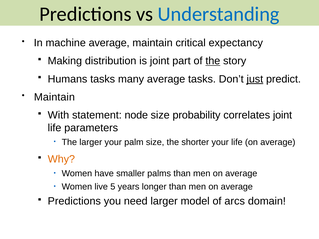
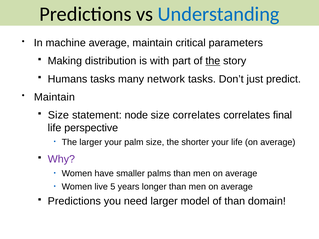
expectancy: expectancy -> parameters
is joint: joint -> with
many average: average -> network
just underline: present -> none
With at (58, 115): With -> Size
size probability: probability -> correlates
correlates joint: joint -> final
parameters: parameters -> perspective
Why colour: orange -> purple
of arcs: arcs -> than
